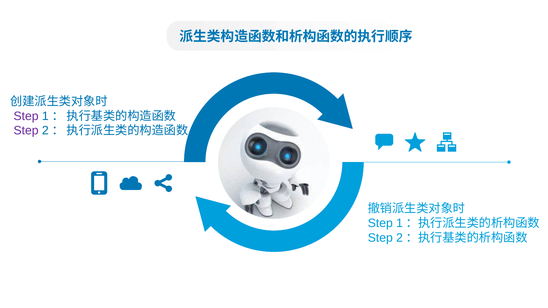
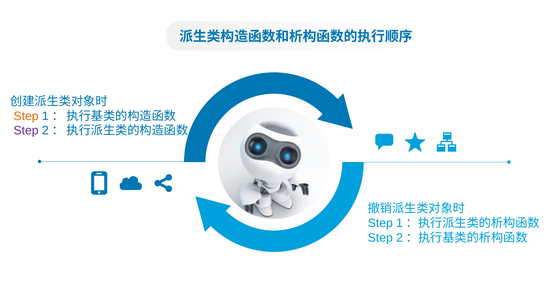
Step at (26, 116) colour: purple -> orange
